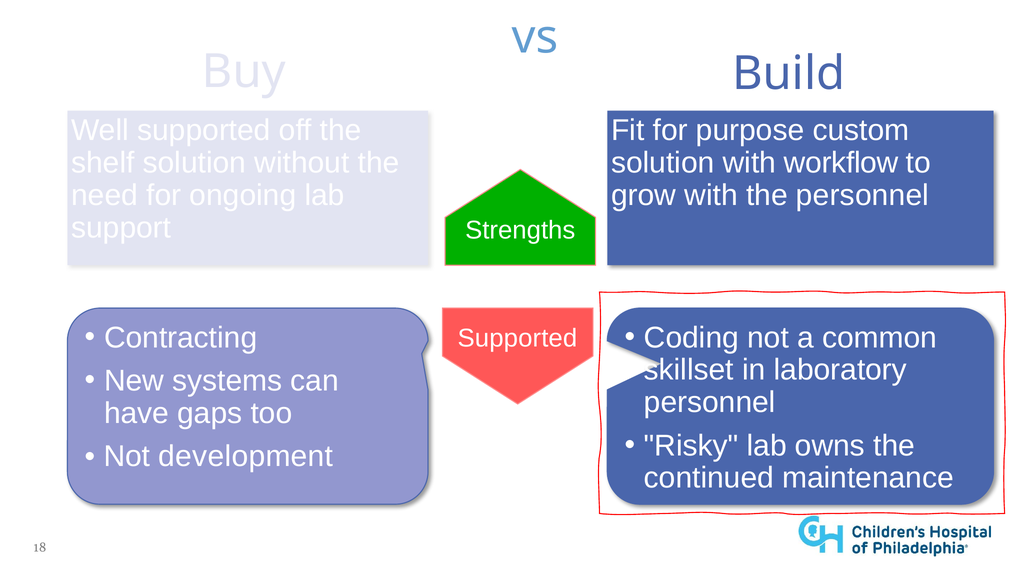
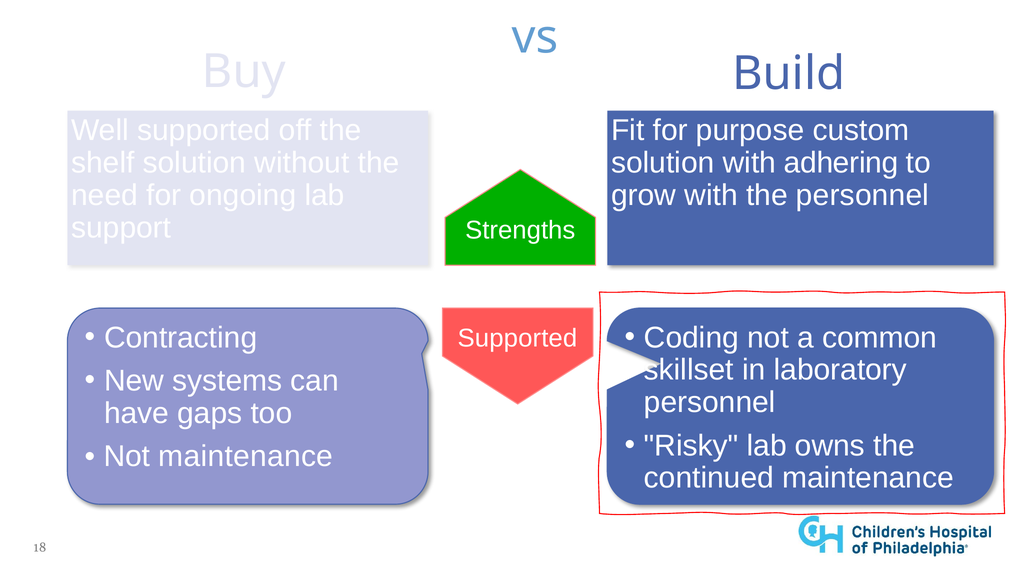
workflow: workflow -> adhering
Not development: development -> maintenance
